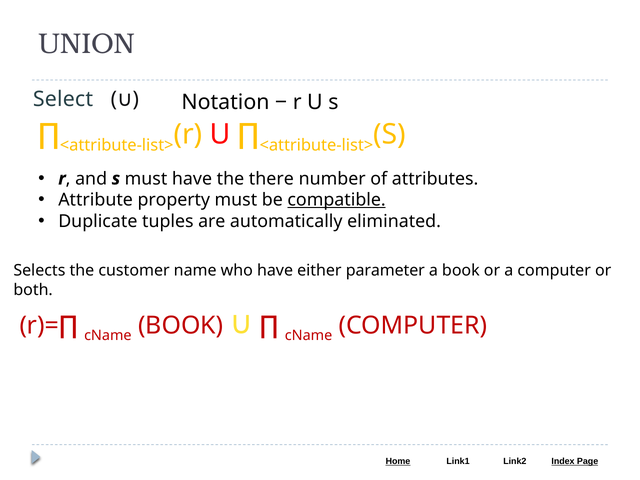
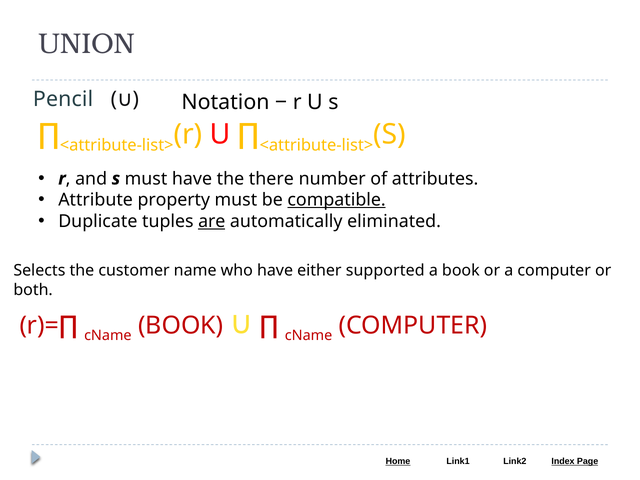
Select: Select -> Pencil
are underline: none -> present
parameter: parameter -> supported
